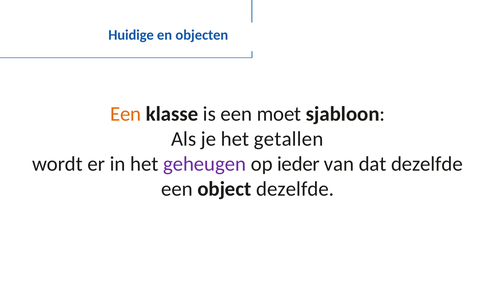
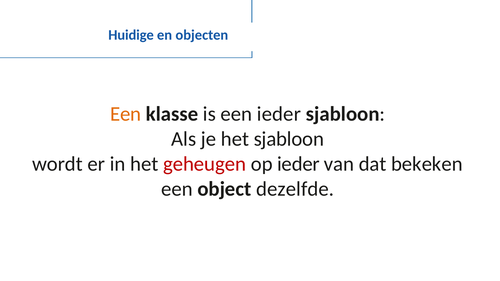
een moet: moet -> ieder
het getallen: getallen -> sjabloon
geheugen colour: purple -> red
dat dezelfde: dezelfde -> bekeken
